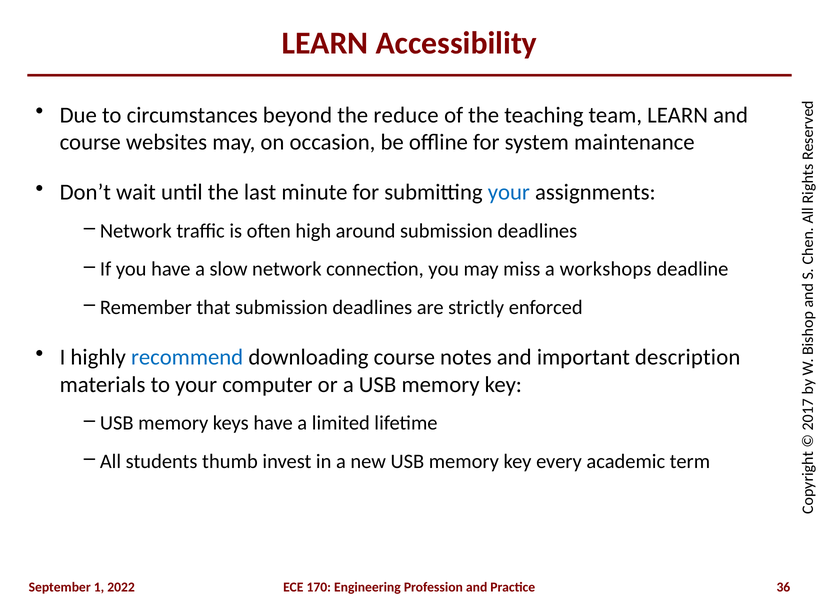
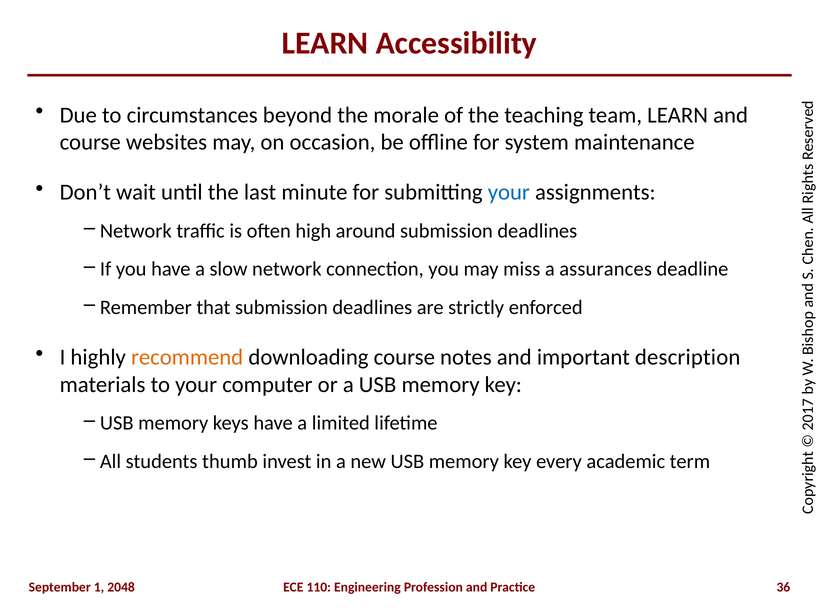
reduce: reduce -> morale
workshops: workshops -> assurances
recommend colour: blue -> orange
2022: 2022 -> 2048
170: 170 -> 110
